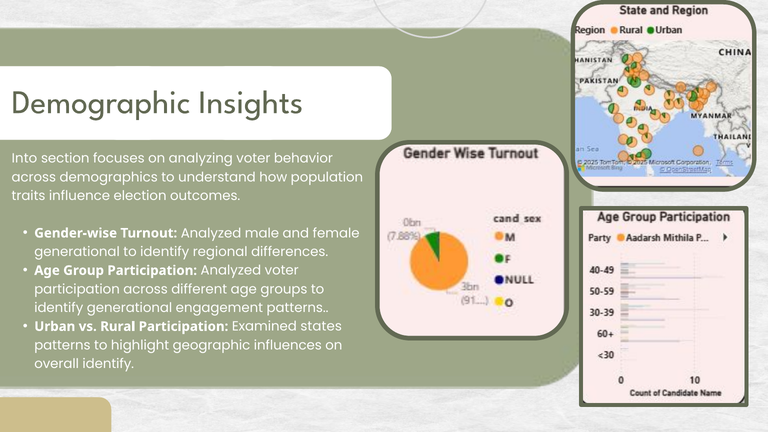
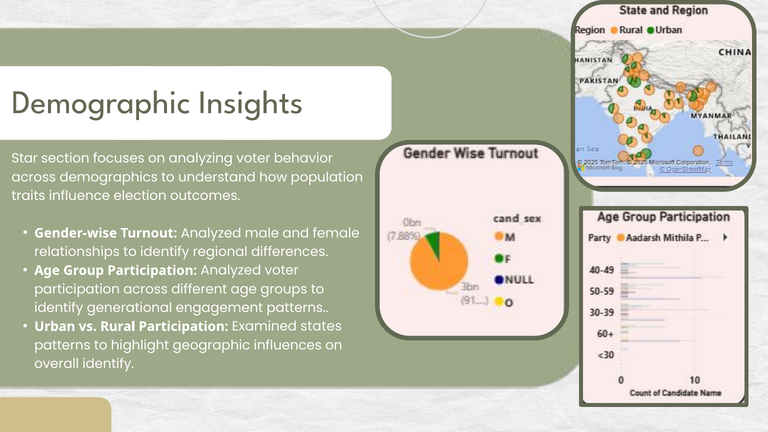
Into: Into -> Star
generational at (77, 252): generational -> relationships
